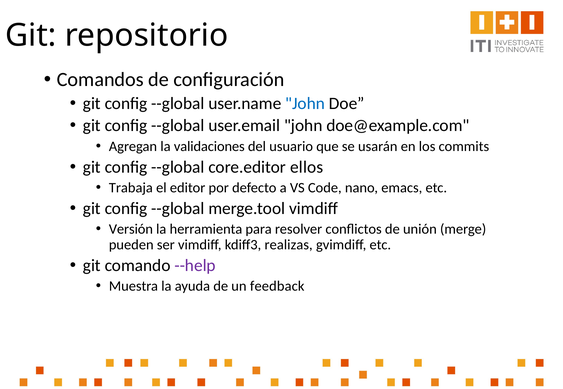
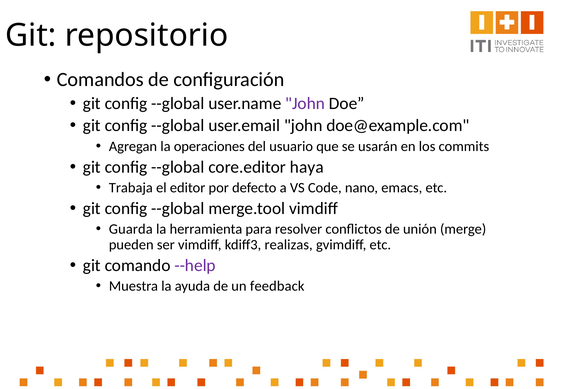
John at (305, 104) colour: blue -> purple
validaciones: validaciones -> operaciones
ellos: ellos -> haya
Versión: Versión -> Guarda
